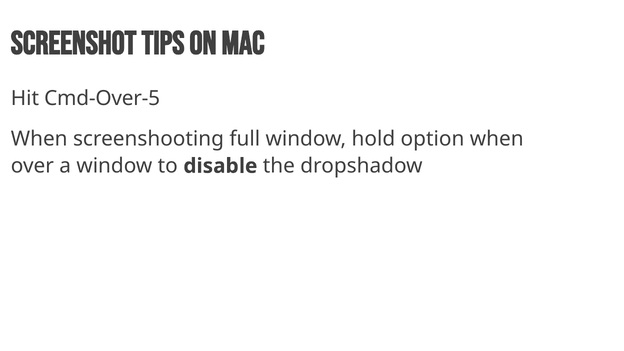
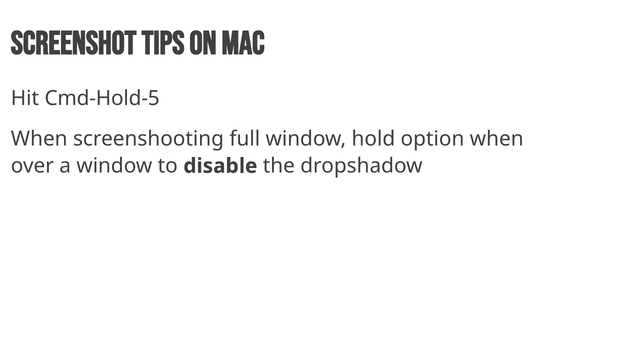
Cmd-Over-5: Cmd-Over-5 -> Cmd-Hold-5
